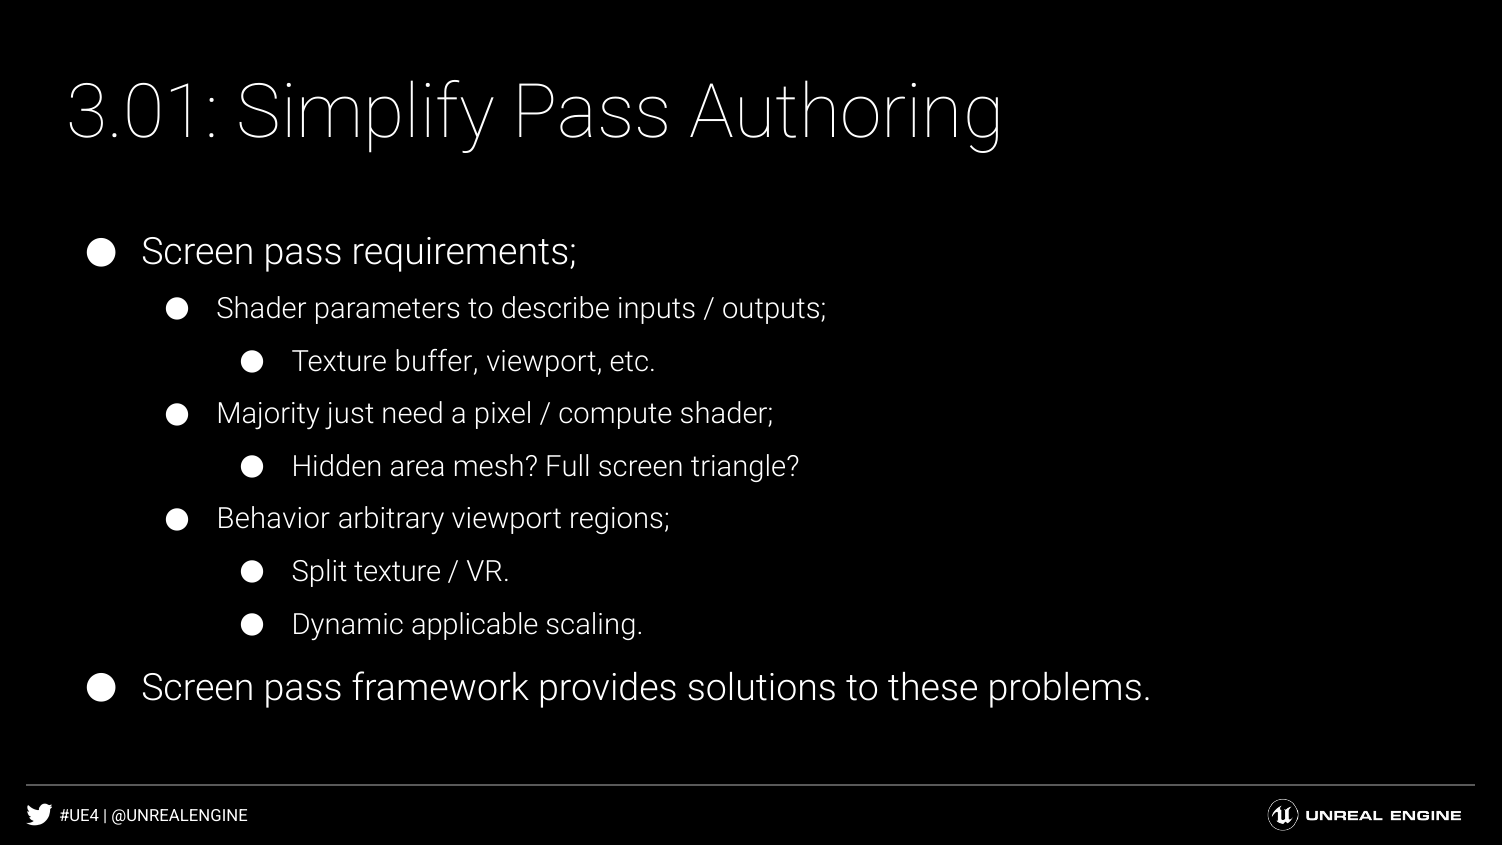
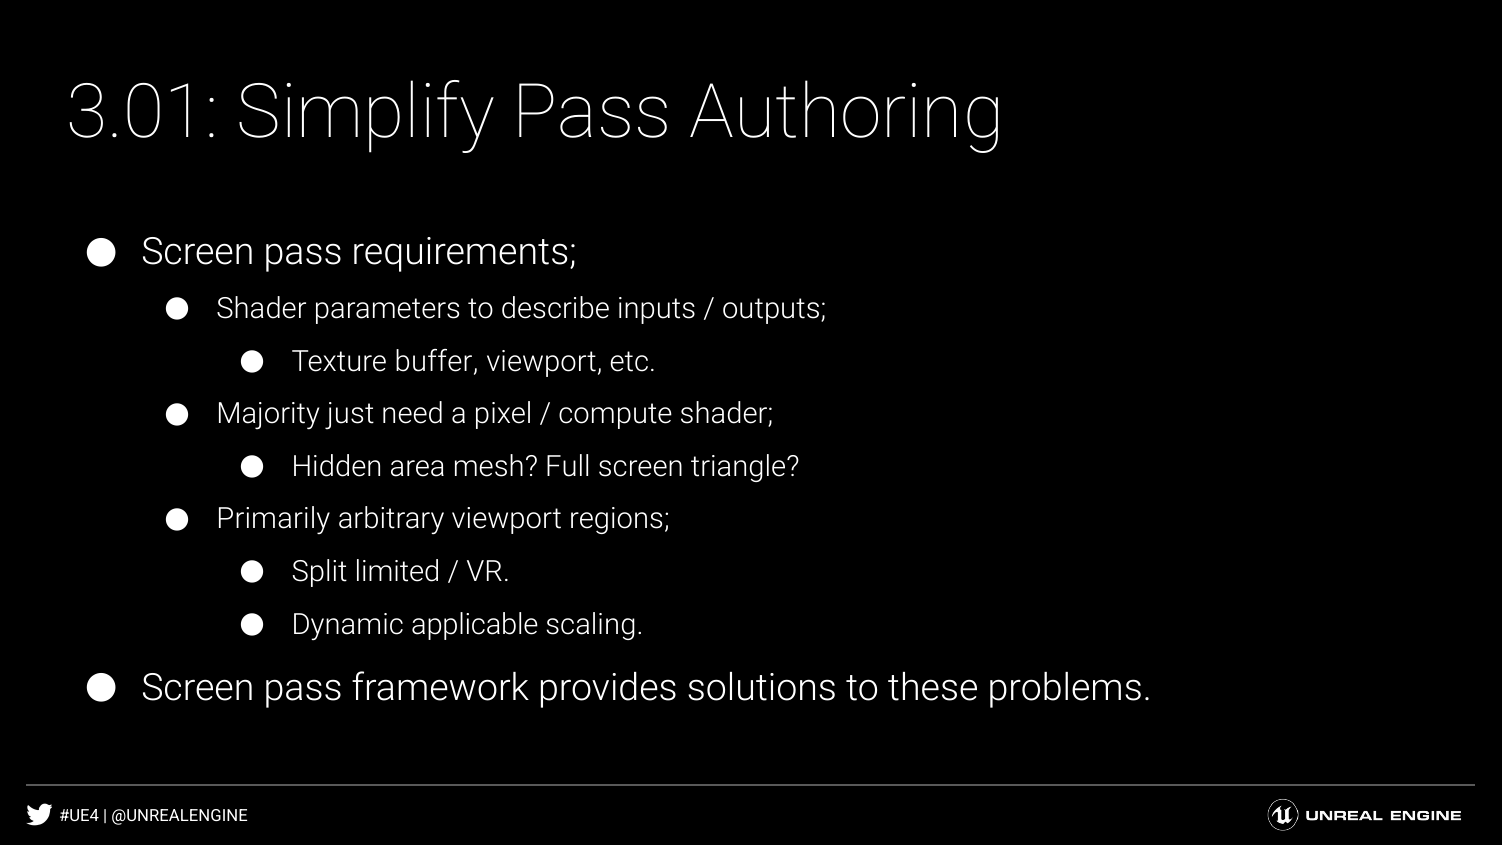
Behavior: Behavior -> Primarily
Split texture: texture -> limited
